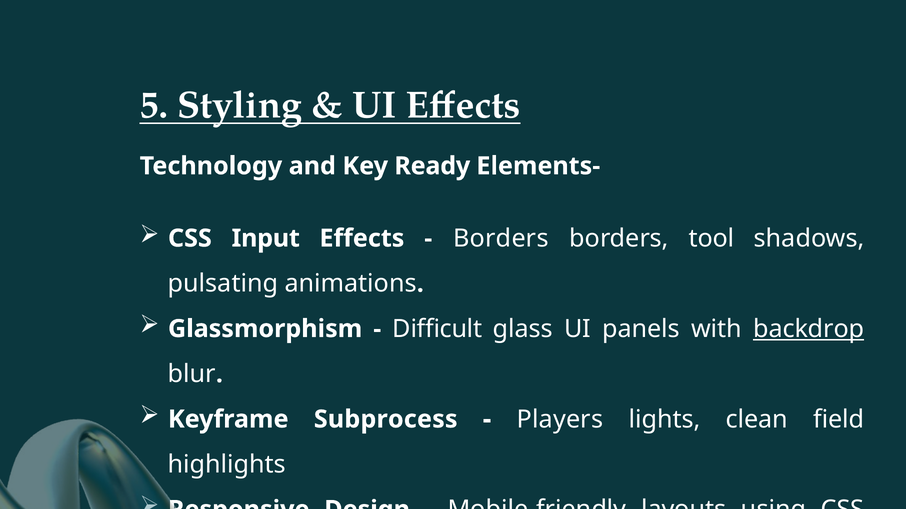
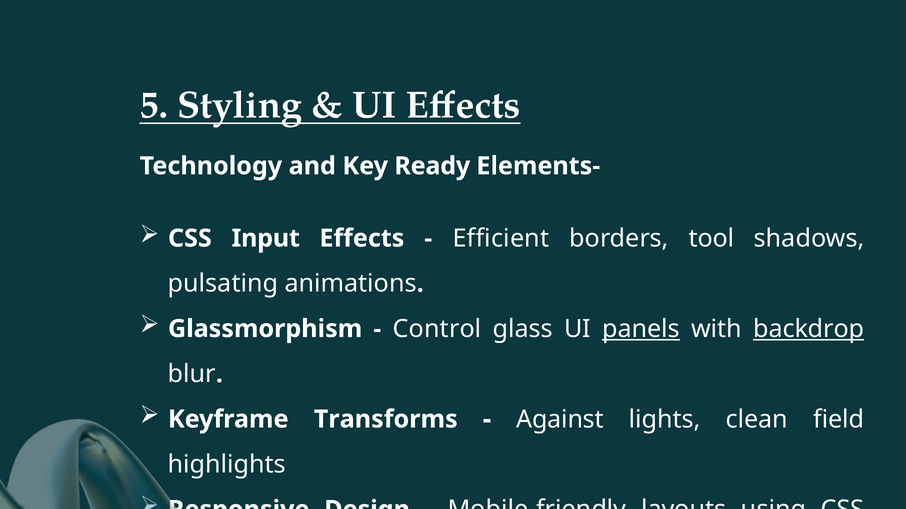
Borders at (501, 239): Borders -> Efficient
Difficult: Difficult -> Control
panels underline: none -> present
Subprocess: Subprocess -> Transforms
Players: Players -> Against
